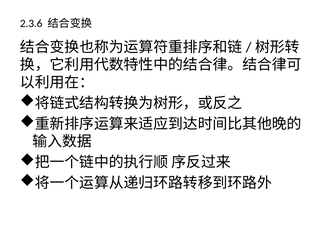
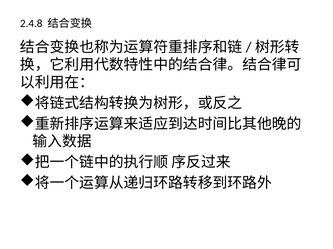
2.3.6: 2.3.6 -> 2.4.8
